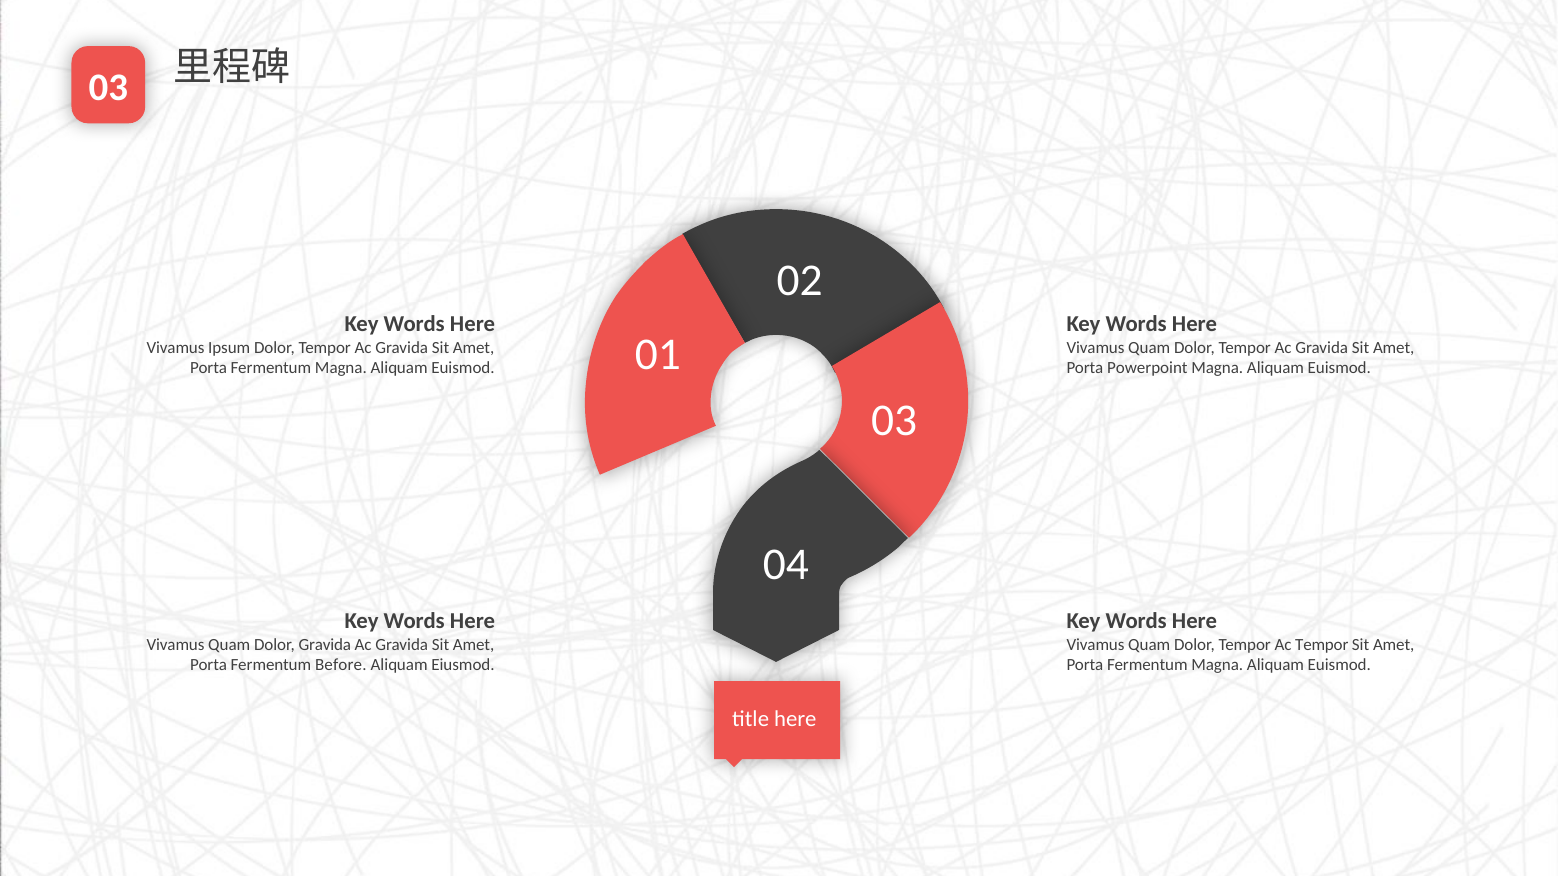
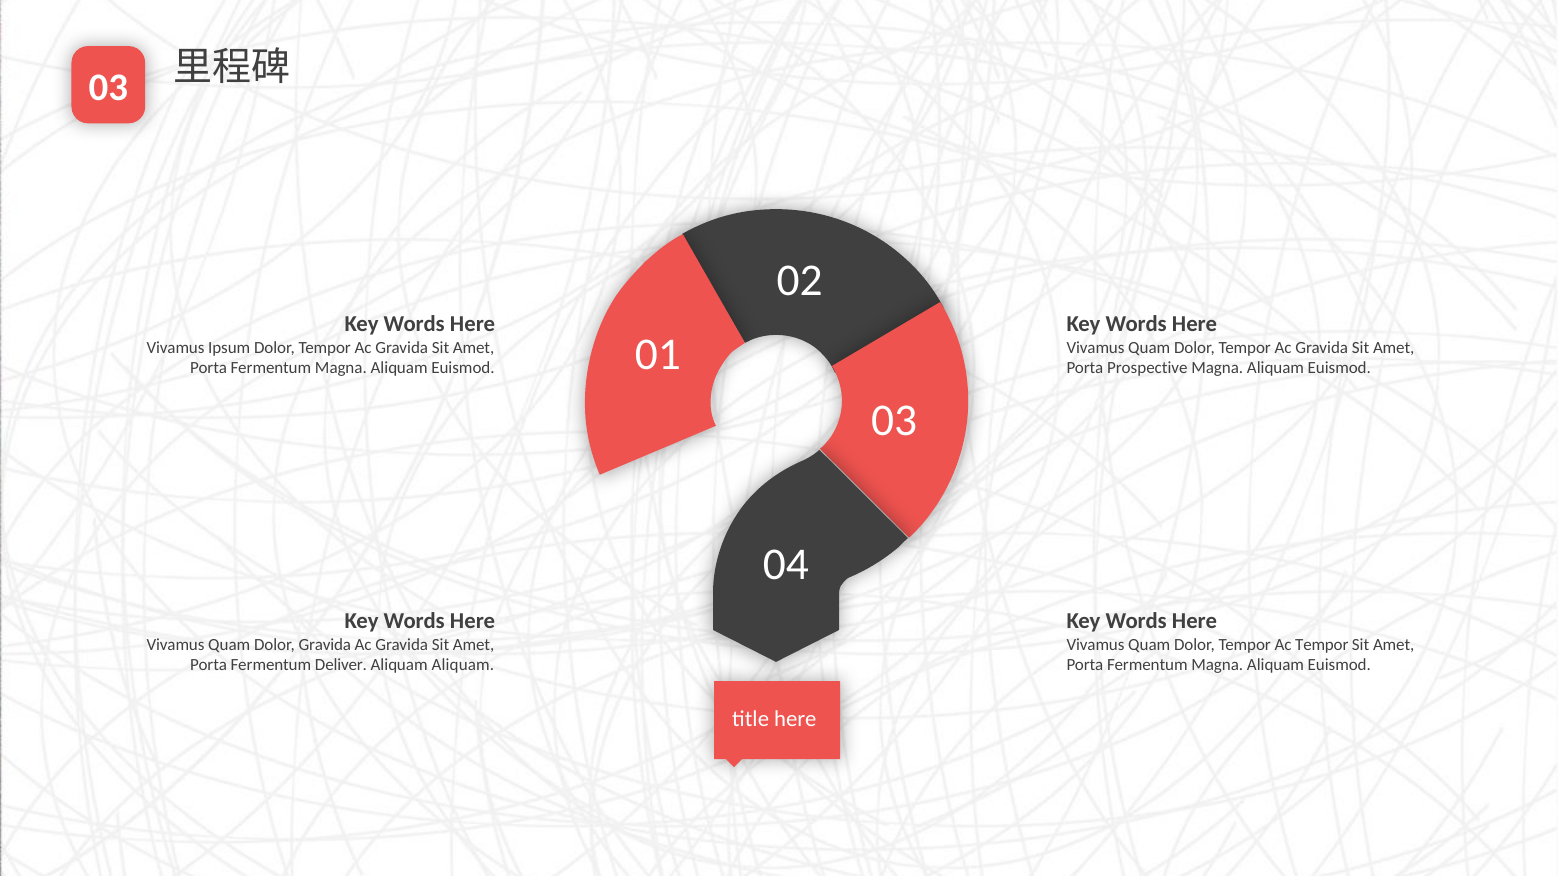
Powerpoint: Powerpoint -> Prospective
Before: Before -> Deliver
Aliquam Eiusmod: Eiusmod -> Aliquam
